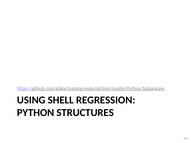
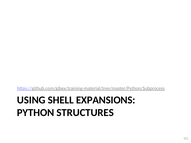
REGRESSION: REGRESSION -> EXPANSIONS
